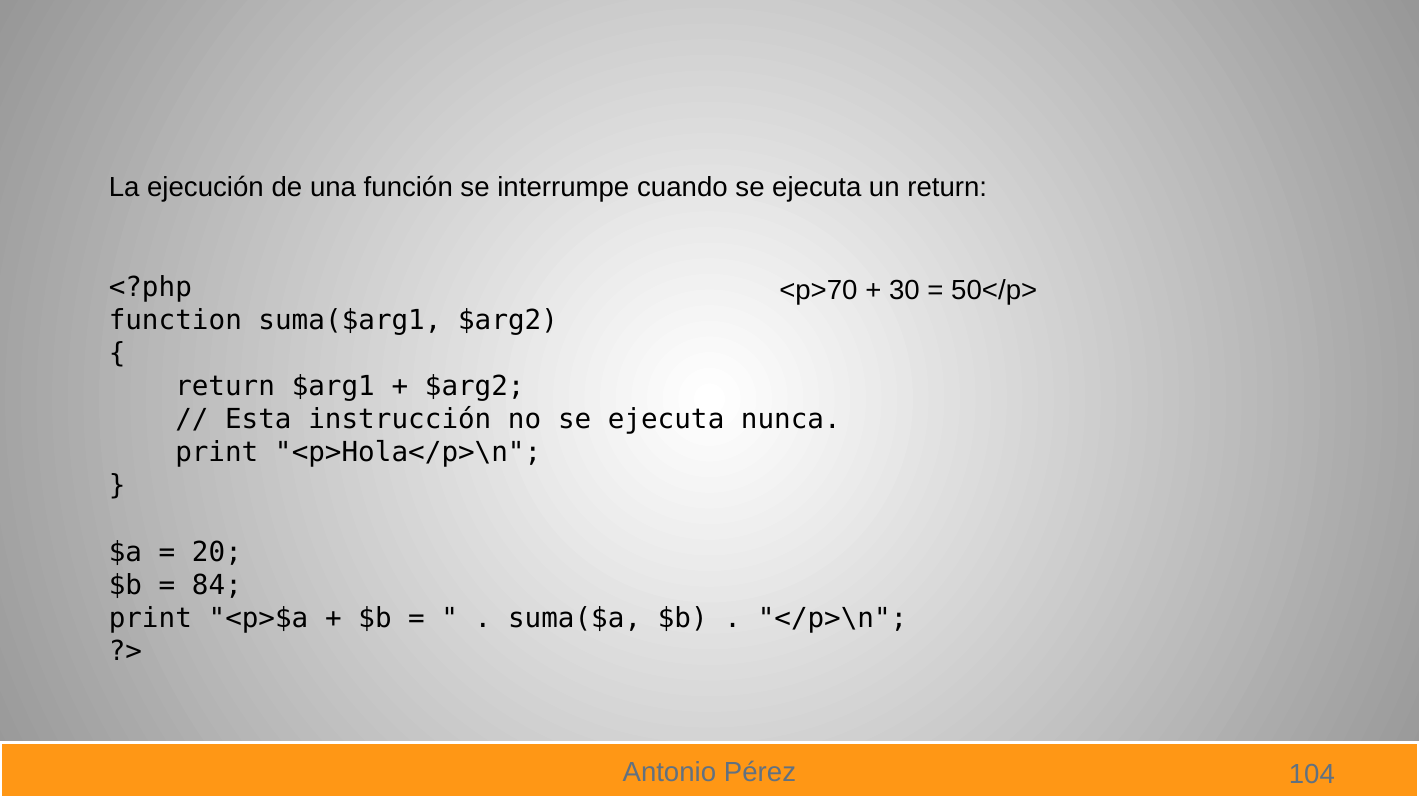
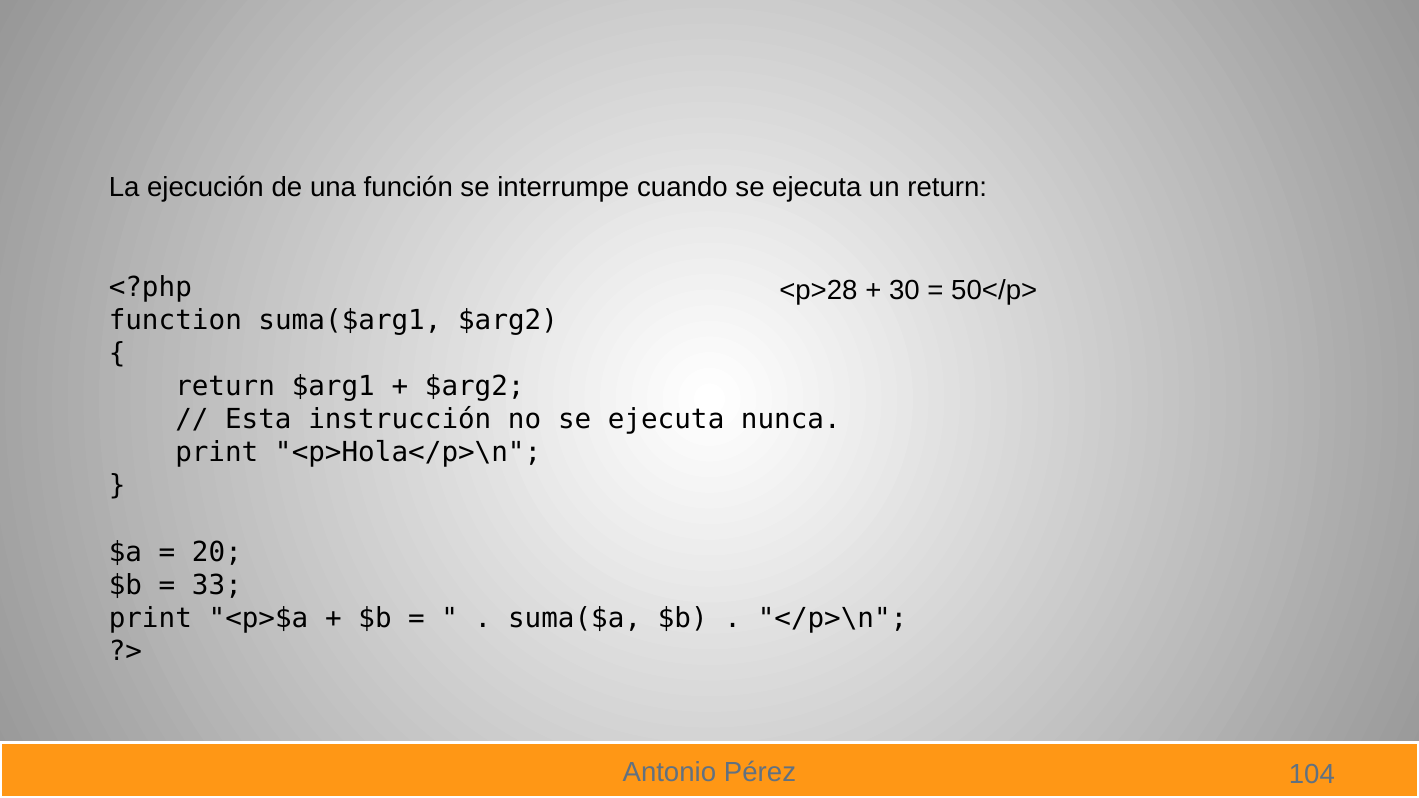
<p>70: <p>70 -> <p>28
84: 84 -> 33
